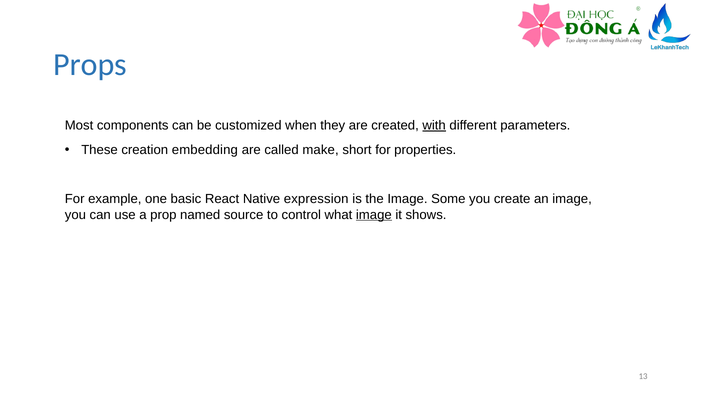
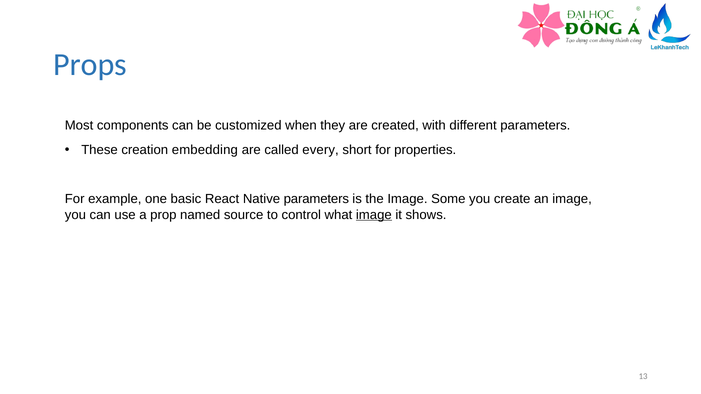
with underline: present -> none
make: make -> every
Native expression: expression -> parameters
